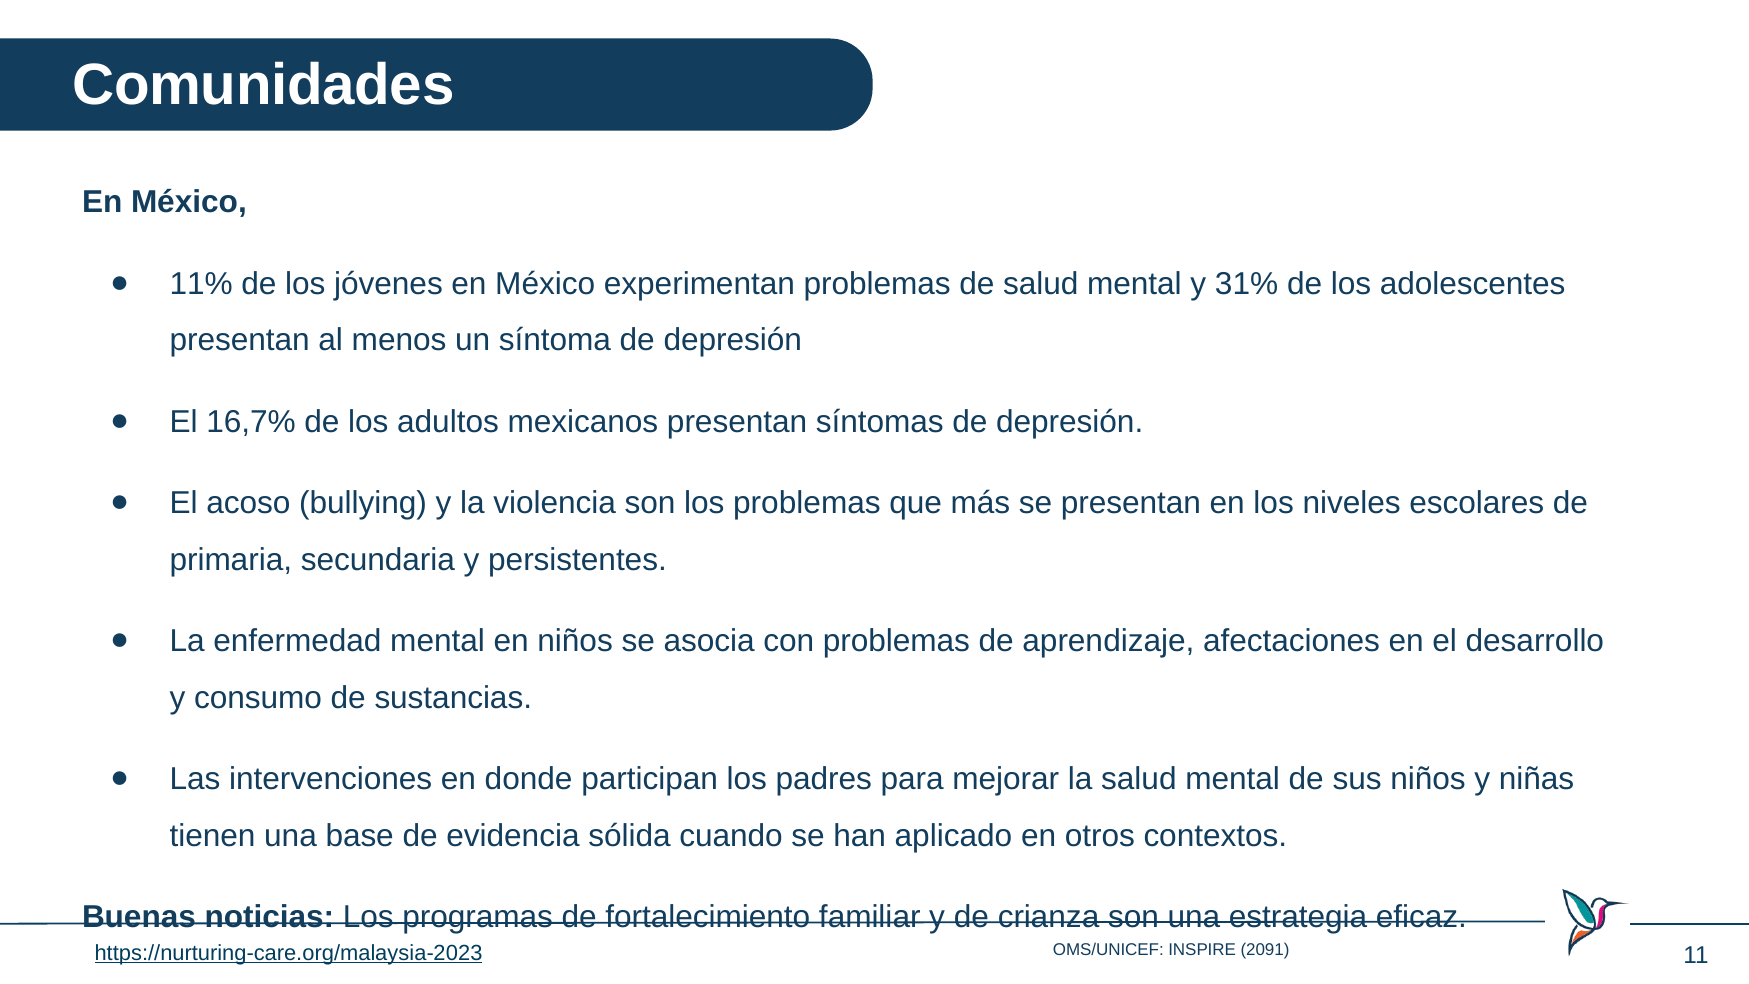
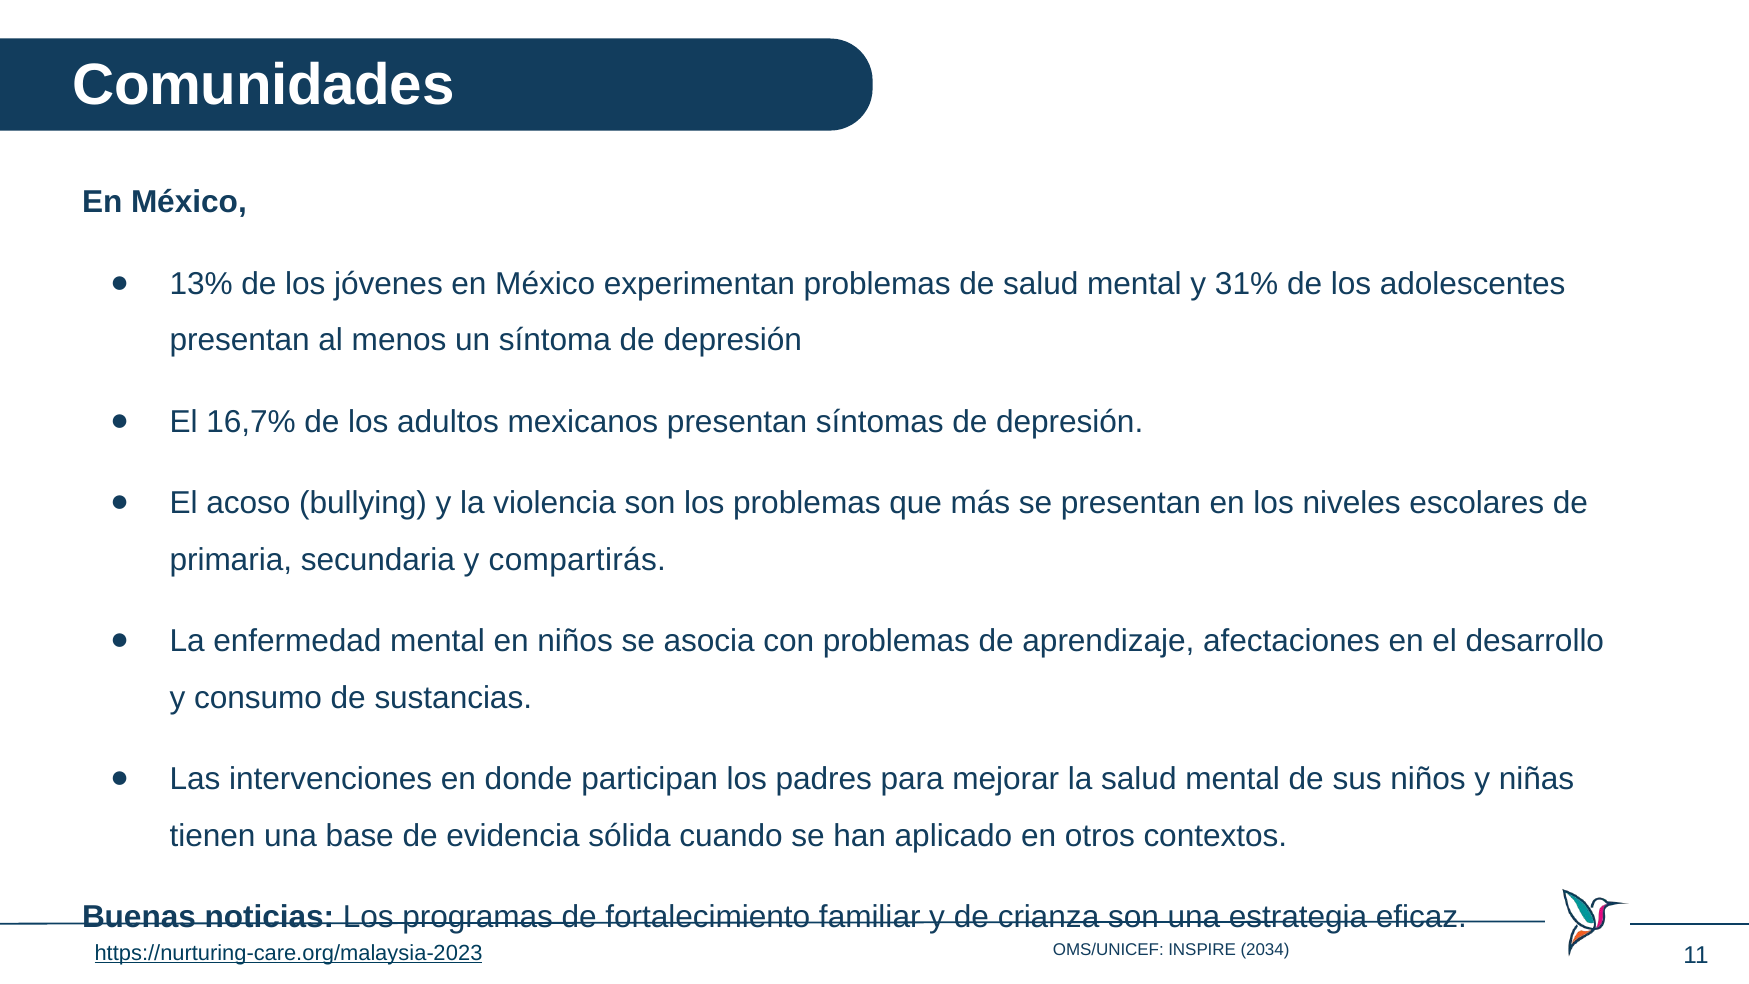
11%: 11% -> 13%
persistentes: persistentes -> compartirás
2091: 2091 -> 2034
